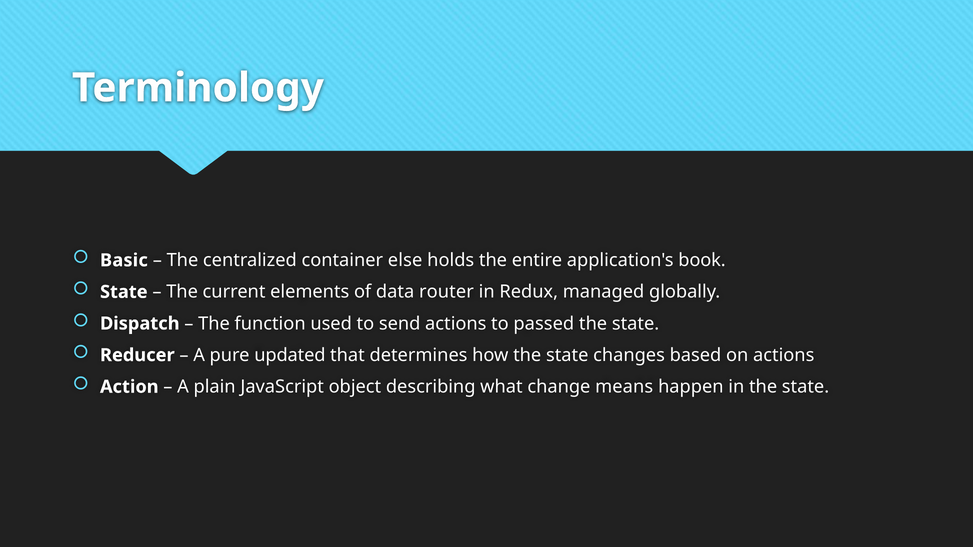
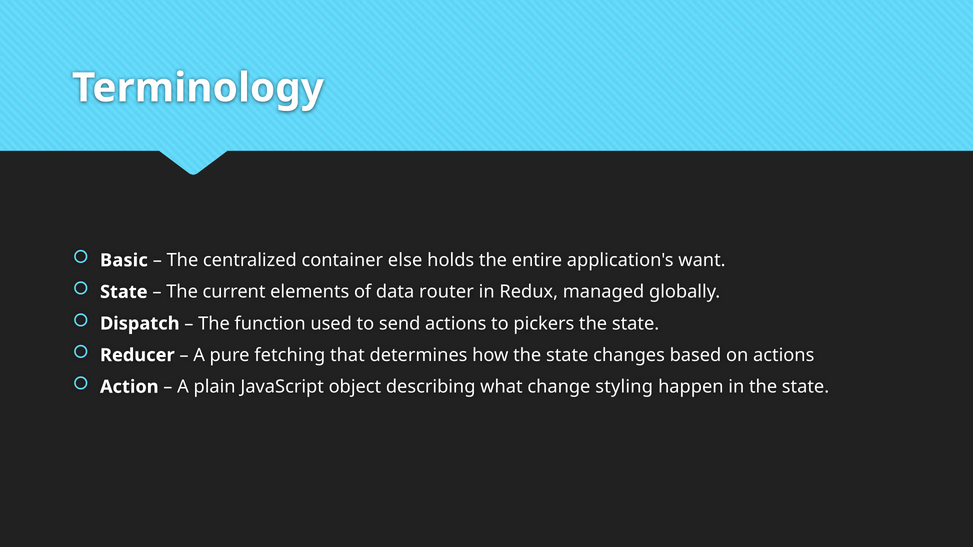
book: book -> want
passed: passed -> pickers
updated: updated -> fetching
means: means -> styling
